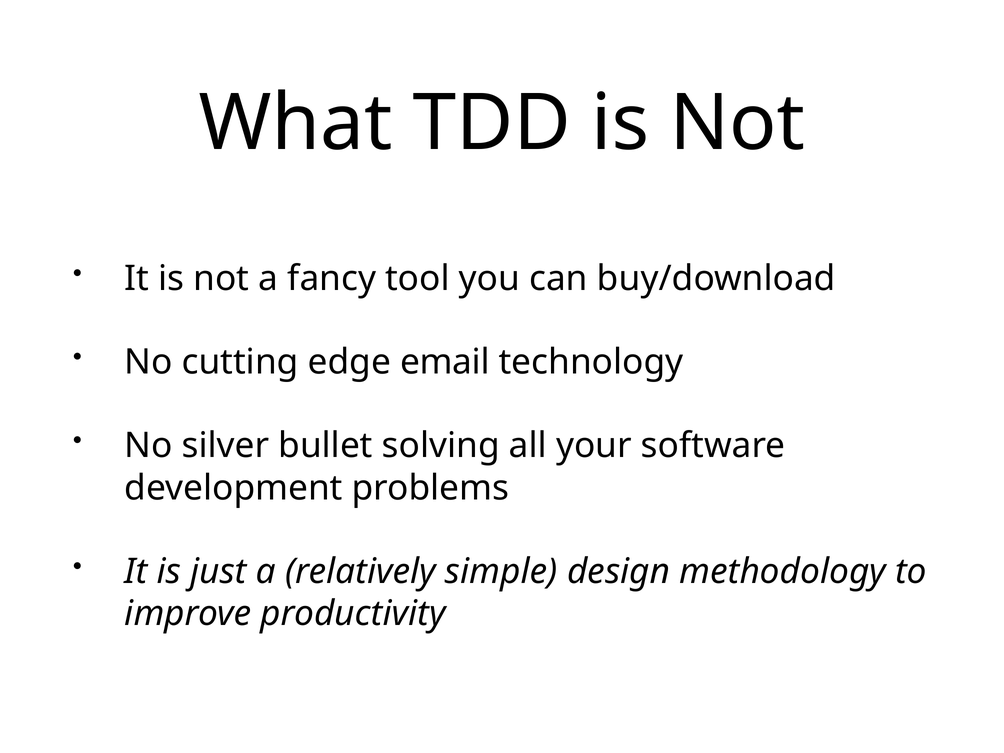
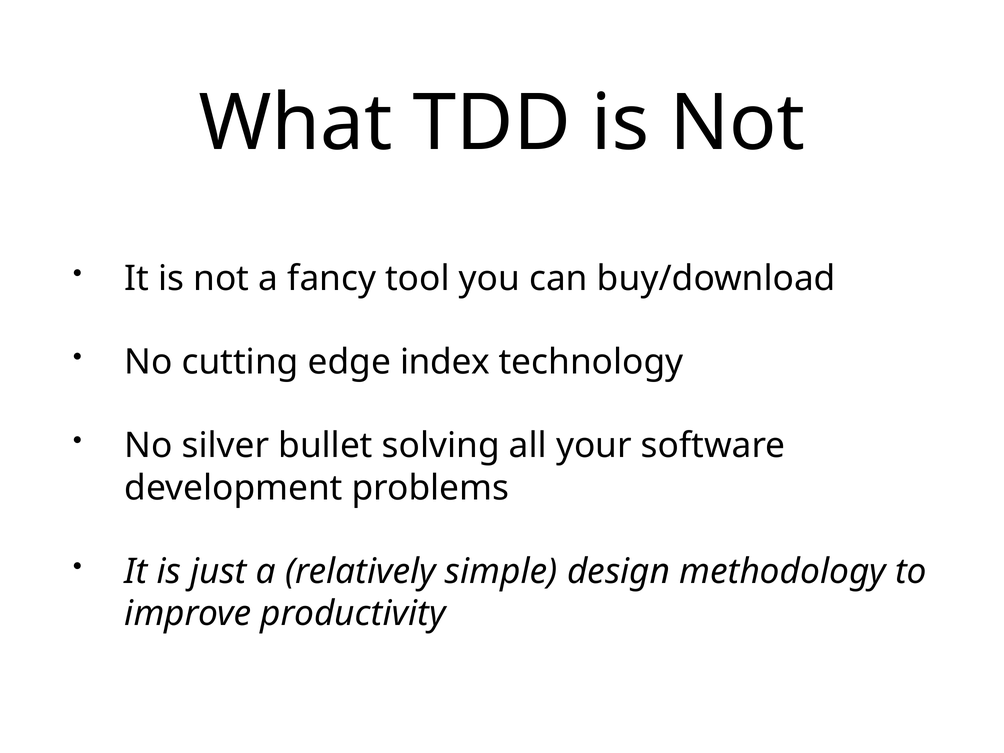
email: email -> index
